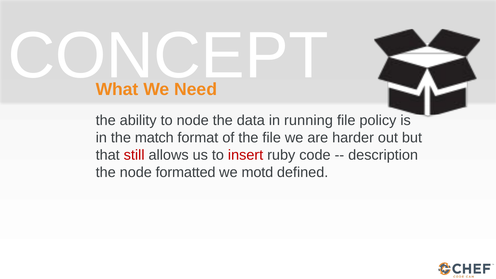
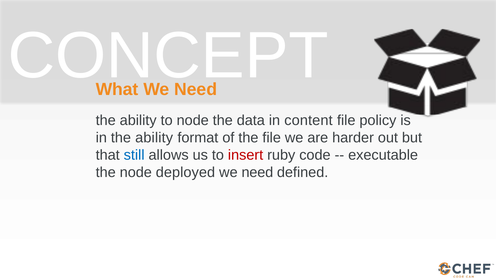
running: running -> content
in the match: match -> ability
still colour: red -> blue
description: description -> executable
formatted: formatted -> deployed
motd at (257, 172): motd -> need
